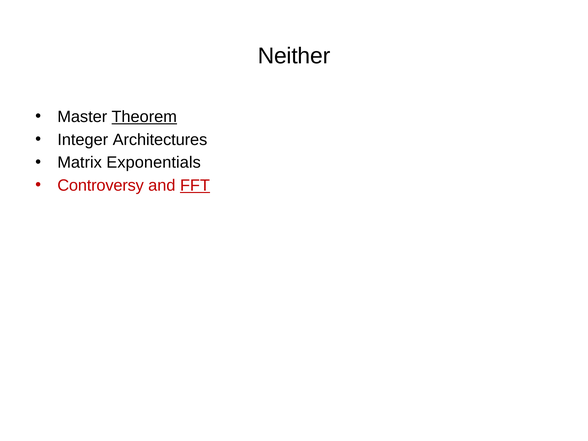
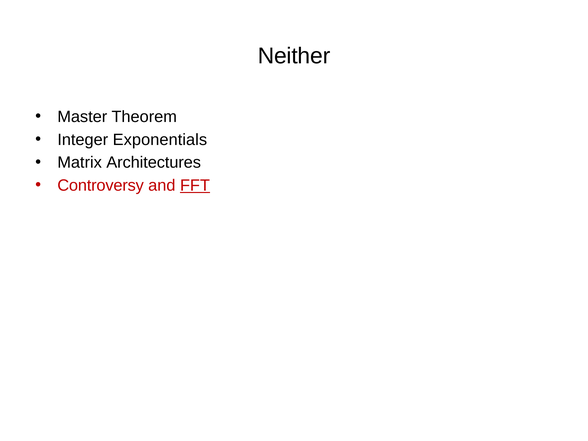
Theorem underline: present -> none
Architectures: Architectures -> Exponentials
Exponentials: Exponentials -> Architectures
